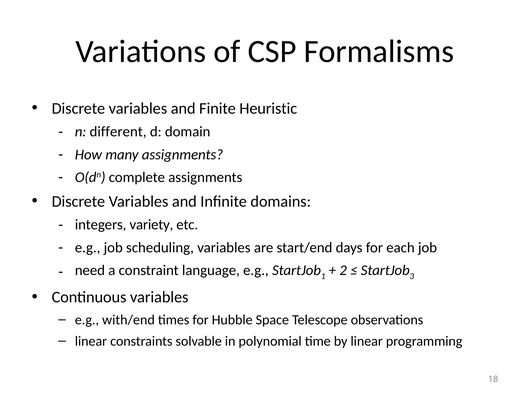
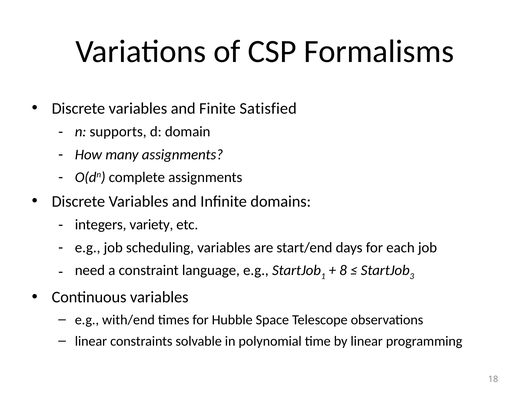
Heuristic: Heuristic -> Satisfied
different: different -> supports
2: 2 -> 8
